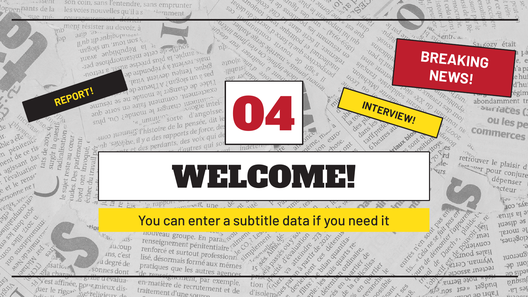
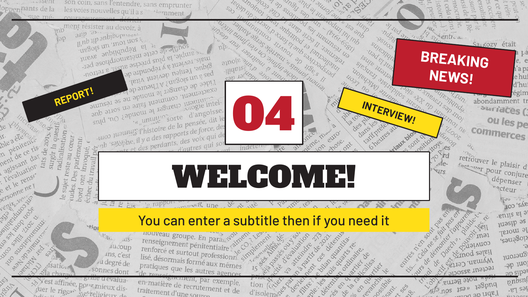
data: data -> then
